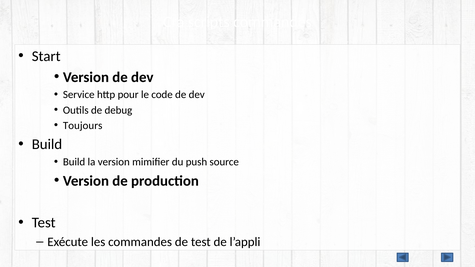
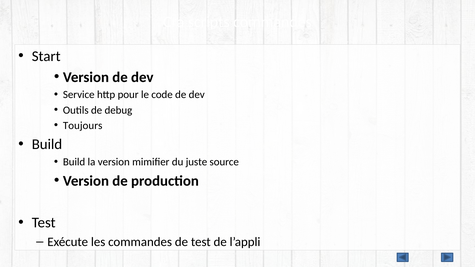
push: push -> juste
